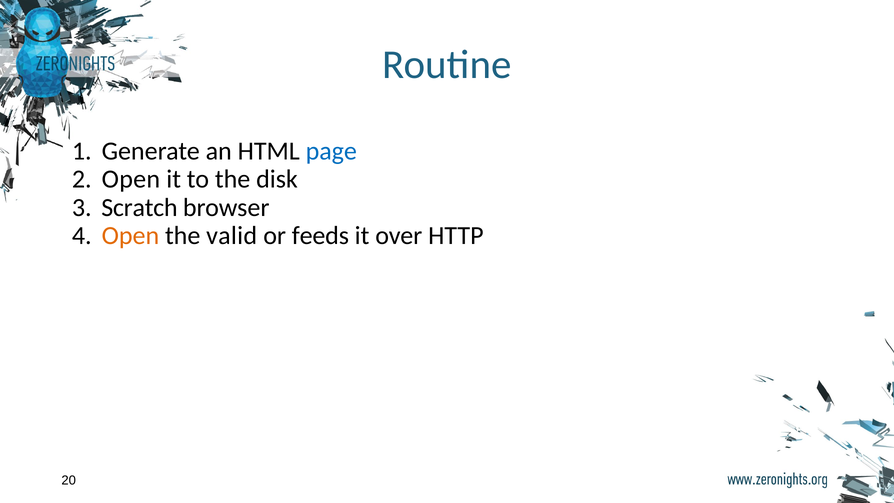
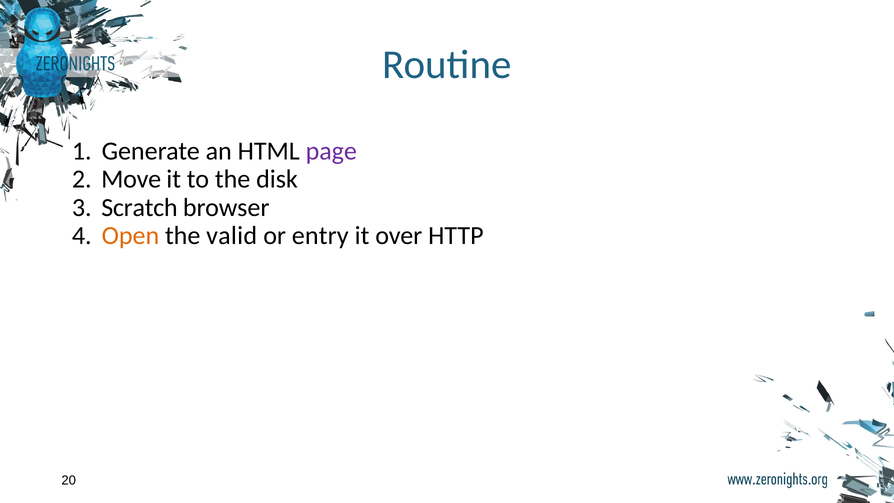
page colour: blue -> purple
Open at (131, 179): Open -> Move
feeds: feeds -> entry
